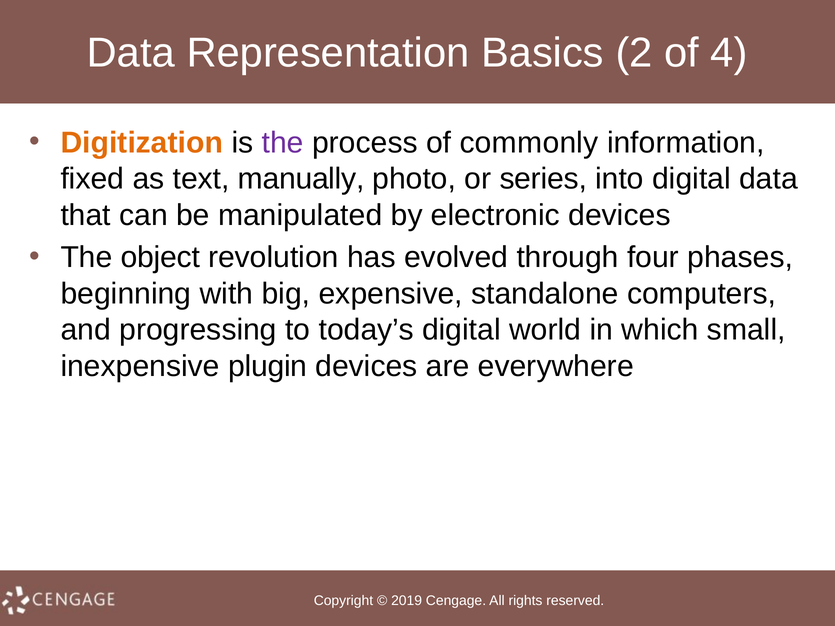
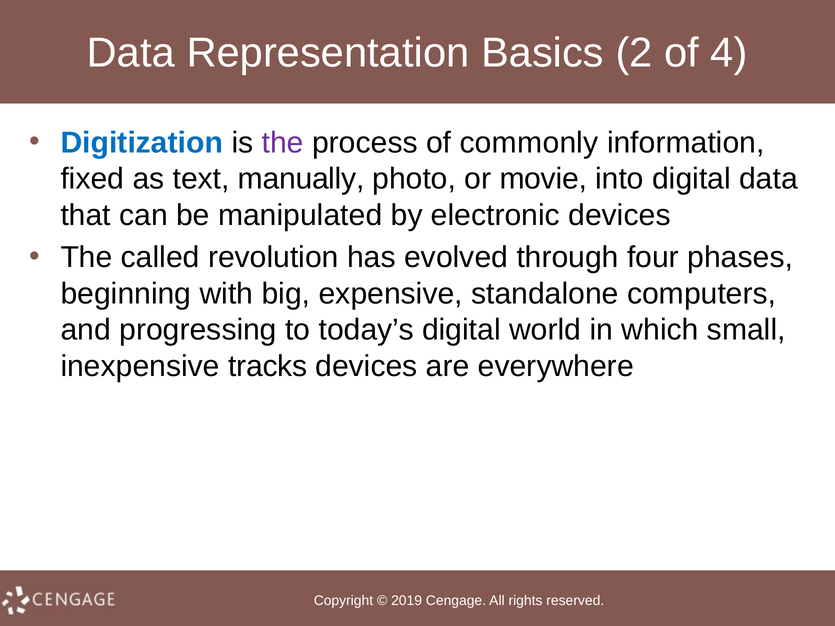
Digitization colour: orange -> blue
series: series -> movie
object: object -> called
plugin: plugin -> tracks
